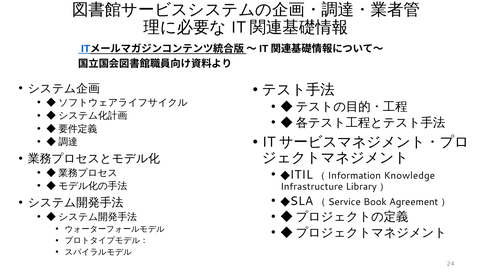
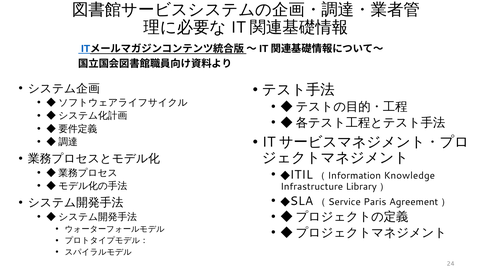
Book: Book -> Paris
